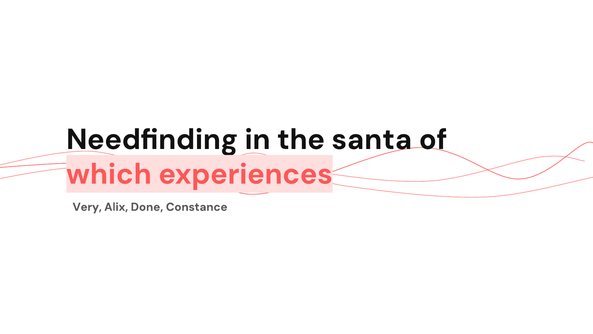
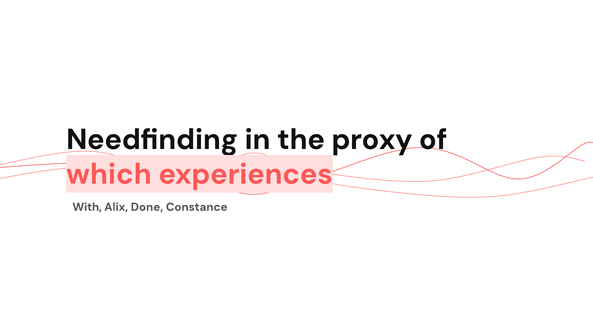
santa: santa -> proxy
Very: Very -> With
